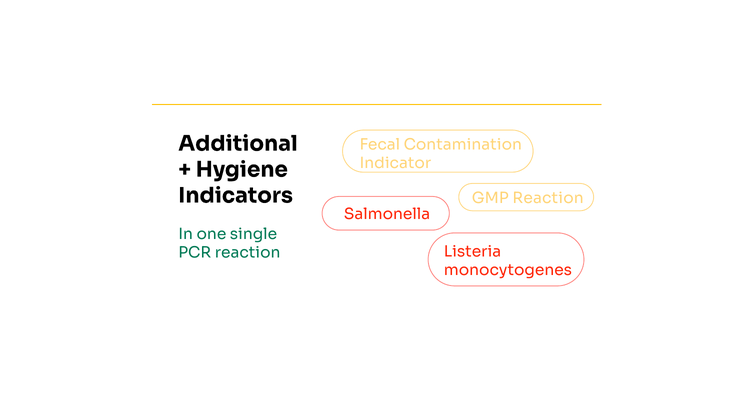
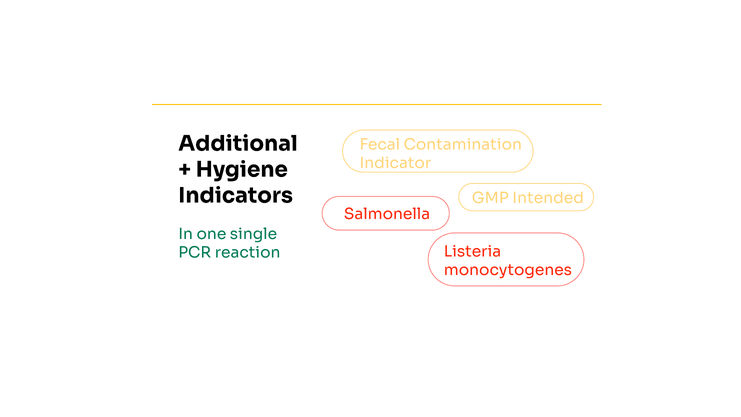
GMP Reaction: Reaction -> Intended
